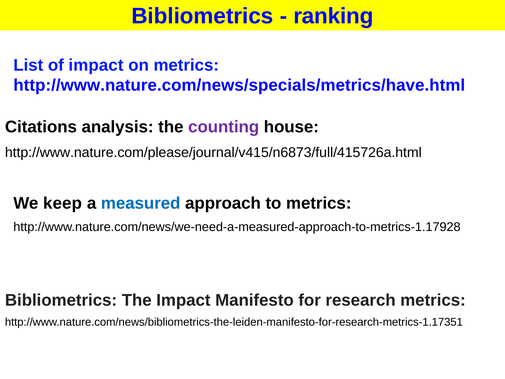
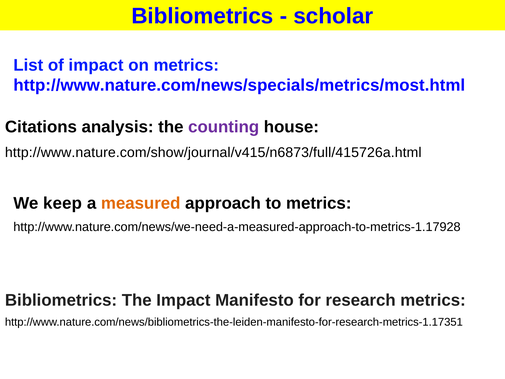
ranking: ranking -> scholar
http://www.nature.com/news/specials/metrics/have.html: http://www.nature.com/news/specials/metrics/have.html -> http://www.nature.com/news/specials/metrics/most.html
http://www.nature.com/please/journal/v415/n6873/full/415726a.html: http://www.nature.com/please/journal/v415/n6873/full/415726a.html -> http://www.nature.com/show/journal/v415/n6873/full/415726a.html
measured colour: blue -> orange
